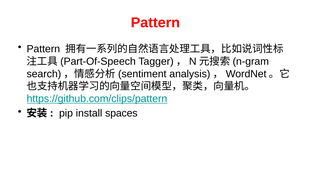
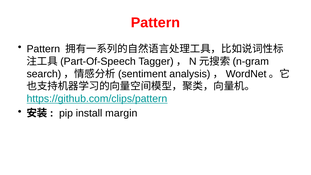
spaces: spaces -> margin
